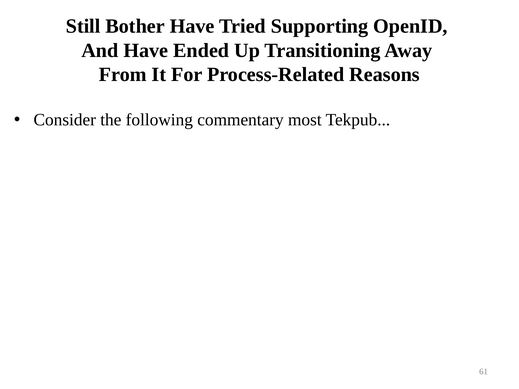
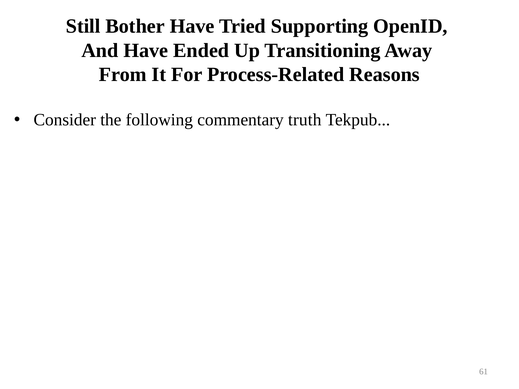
most: most -> truth
